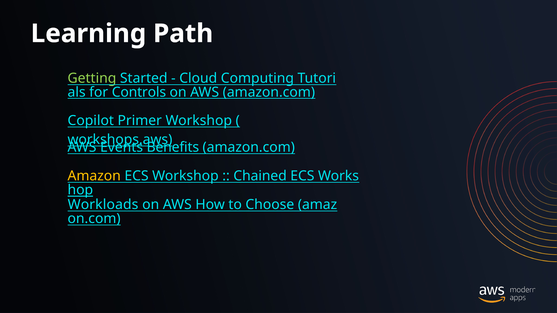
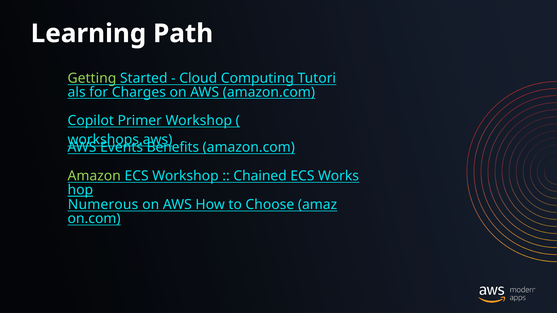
Controls: Controls -> Charges
Amazon at (94, 176) colour: yellow -> light green
Workloads: Workloads -> Numerous
